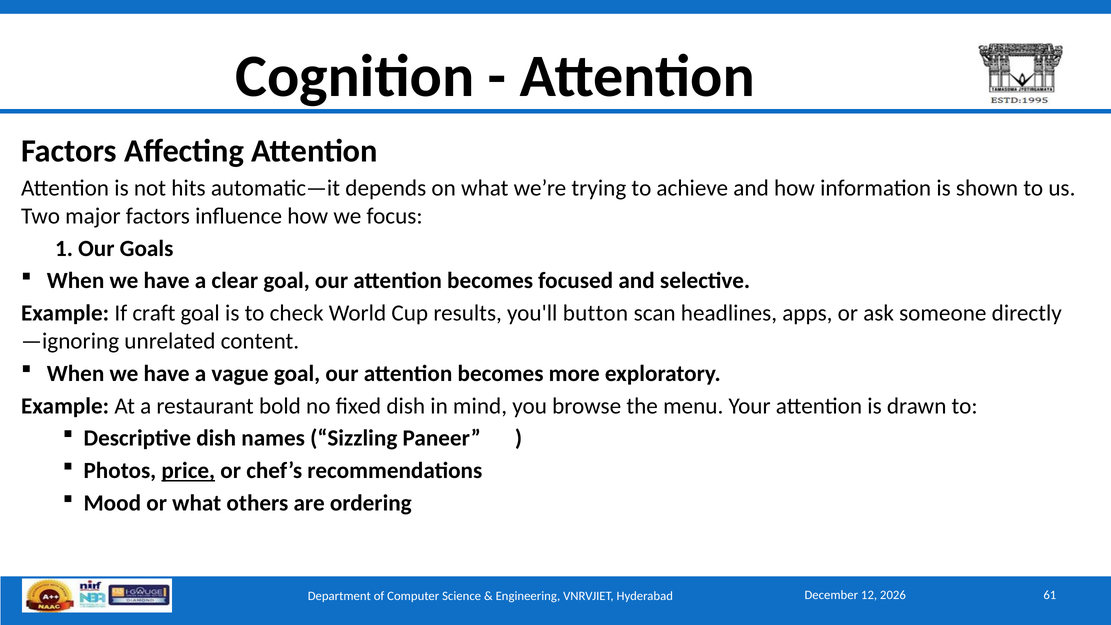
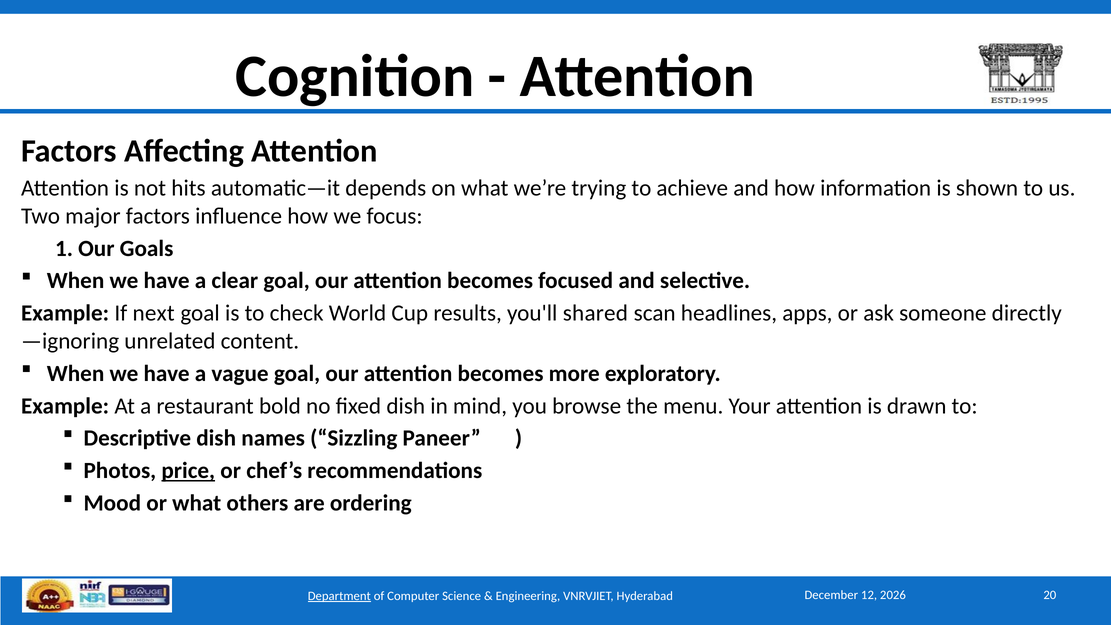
craft: craft -> next
button: button -> shared
Department underline: none -> present
61: 61 -> 20
